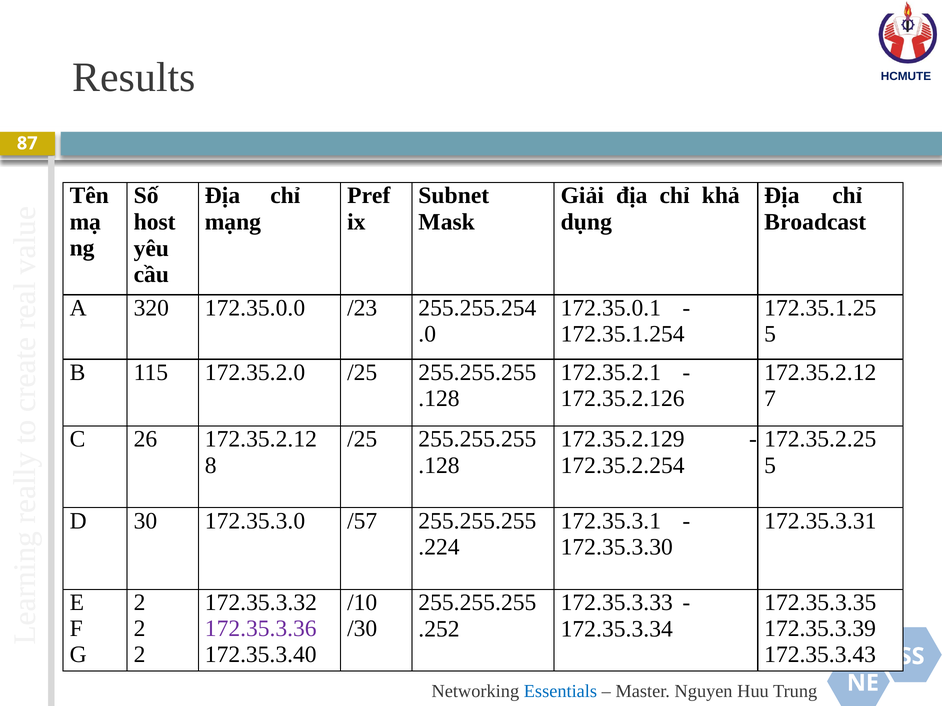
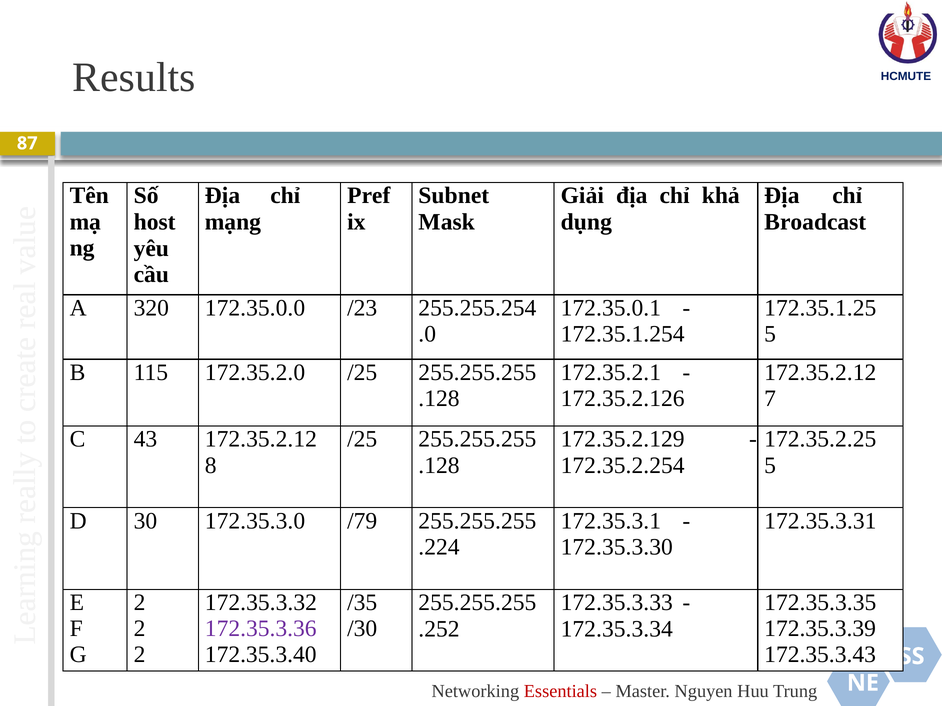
26: 26 -> 43
/57: /57 -> /79
/10: /10 -> /35
Essentials colour: blue -> red
